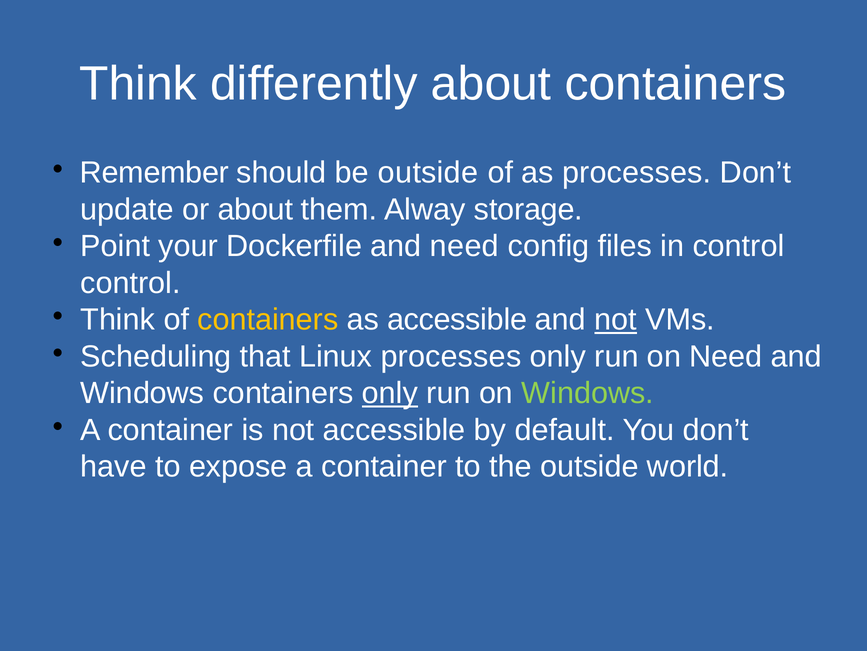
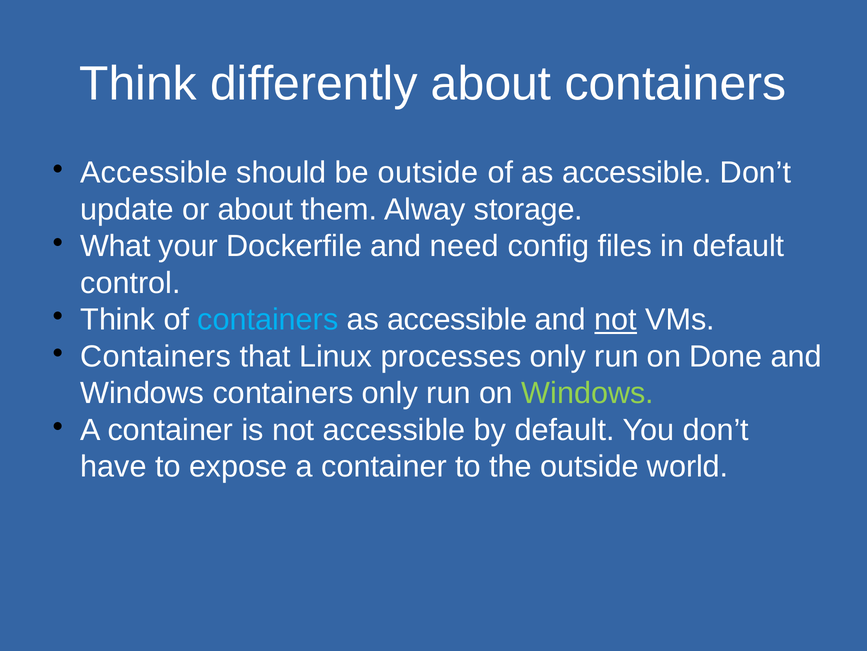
Remember at (154, 173): Remember -> Accessible
of as processes: processes -> accessible
Point: Point -> What
in control: control -> default
containers at (268, 320) colour: yellow -> light blue
Scheduling at (156, 356): Scheduling -> Containers
on Need: Need -> Done
only at (390, 393) underline: present -> none
